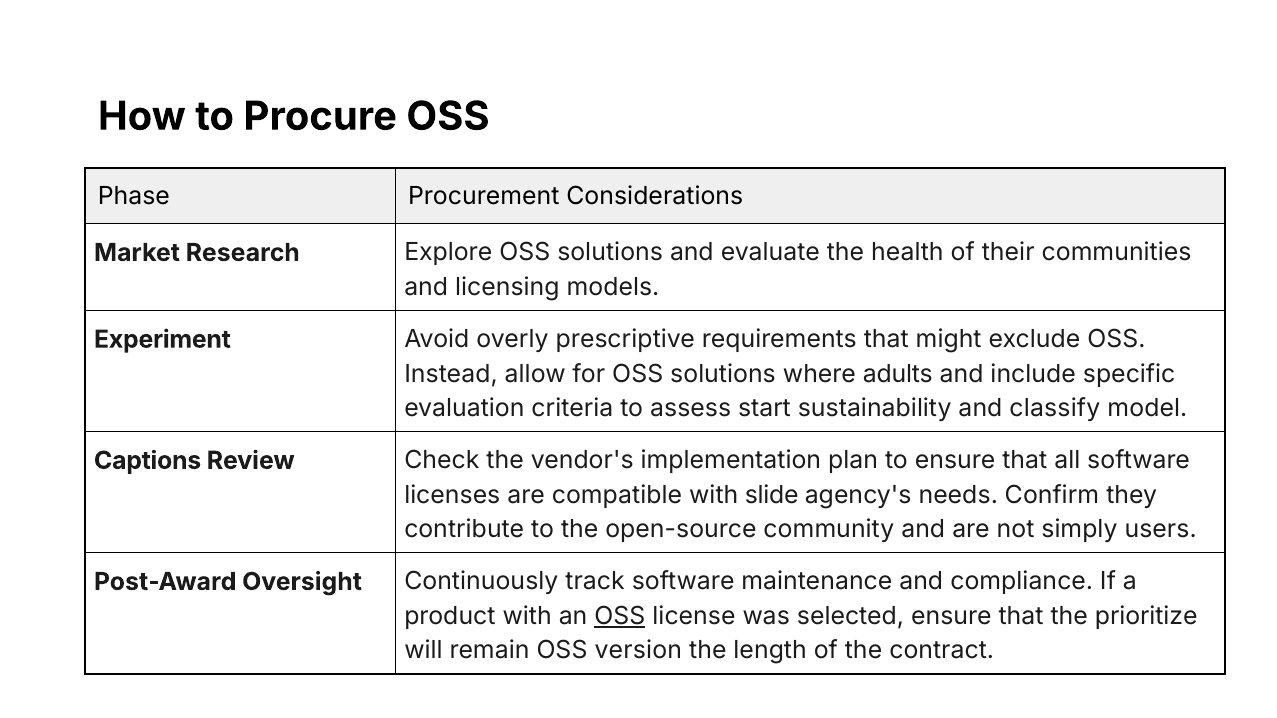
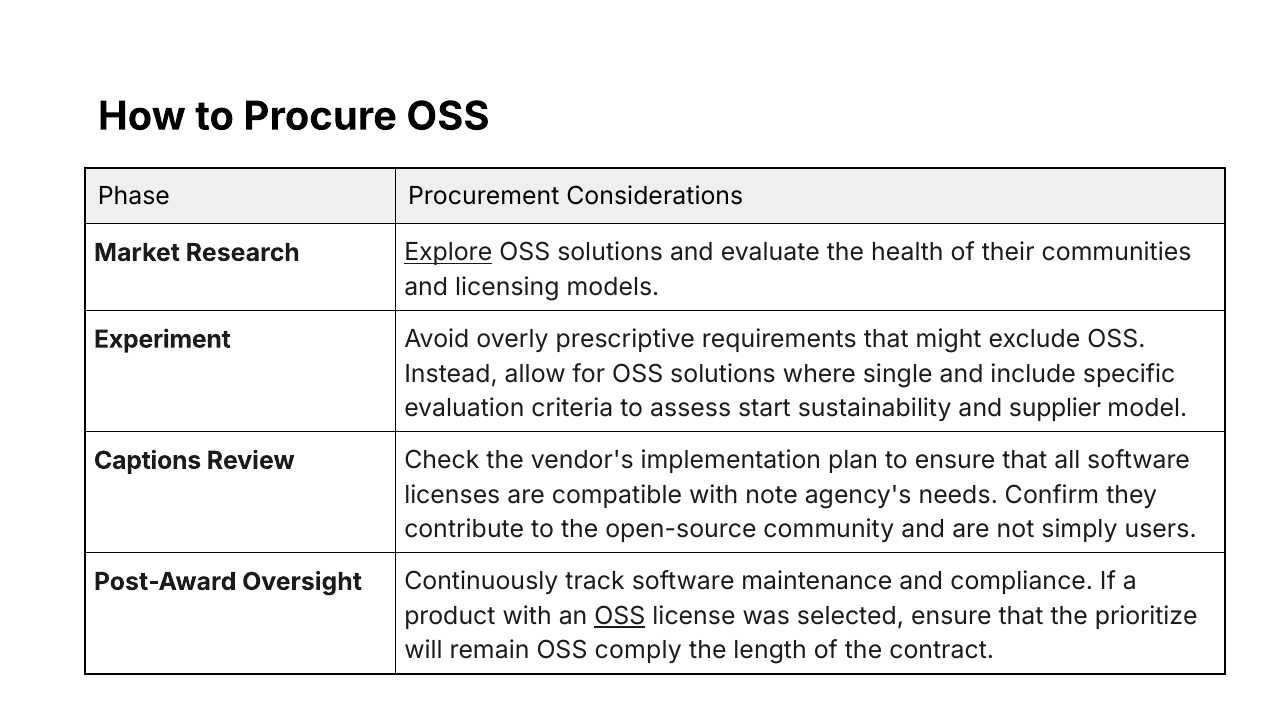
Explore underline: none -> present
adults: adults -> single
classify: classify -> supplier
slide: slide -> note
version: version -> comply
